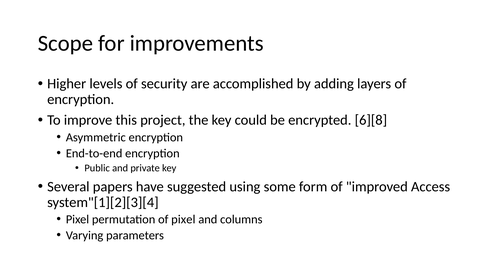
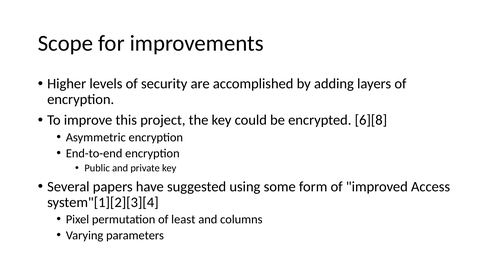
of pixel: pixel -> least
